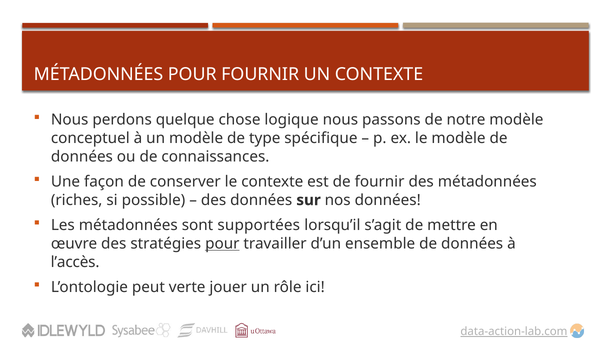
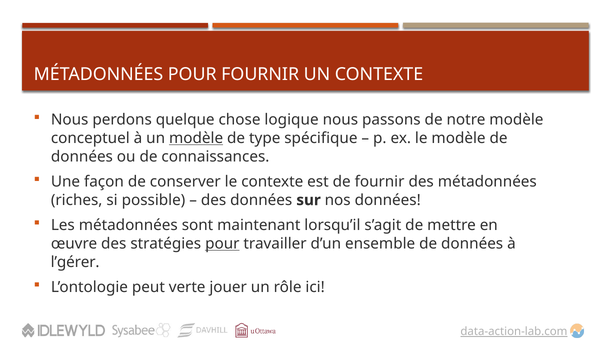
modèle at (196, 138) underline: none -> present
supportées: supportées -> maintenant
l’accès: l’accès -> l’gérer
